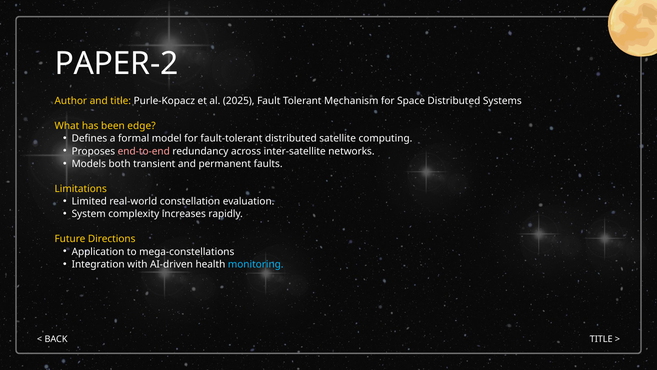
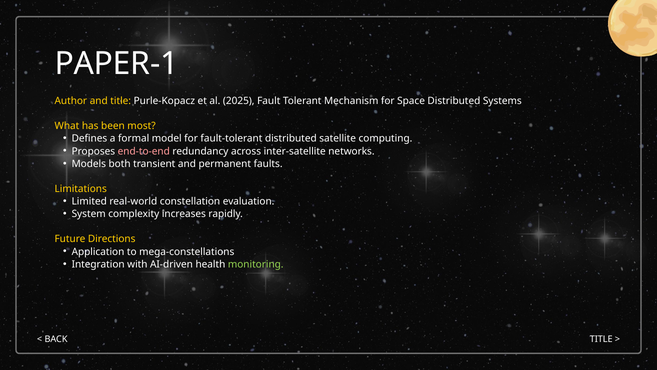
PAPER-2: PAPER-2 -> PAPER-1
edge: edge -> most
monitoring colour: light blue -> light green
